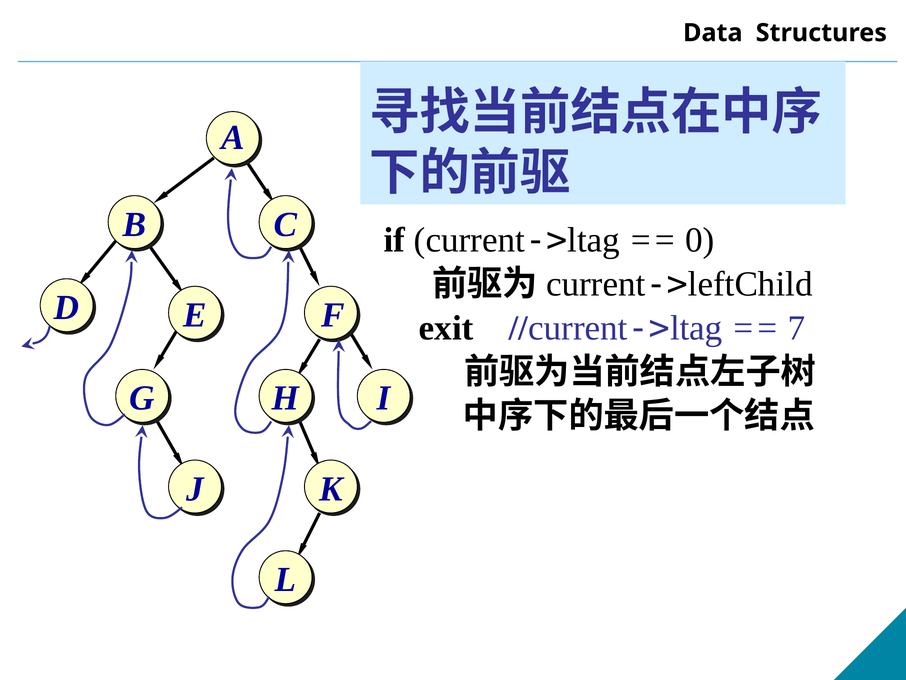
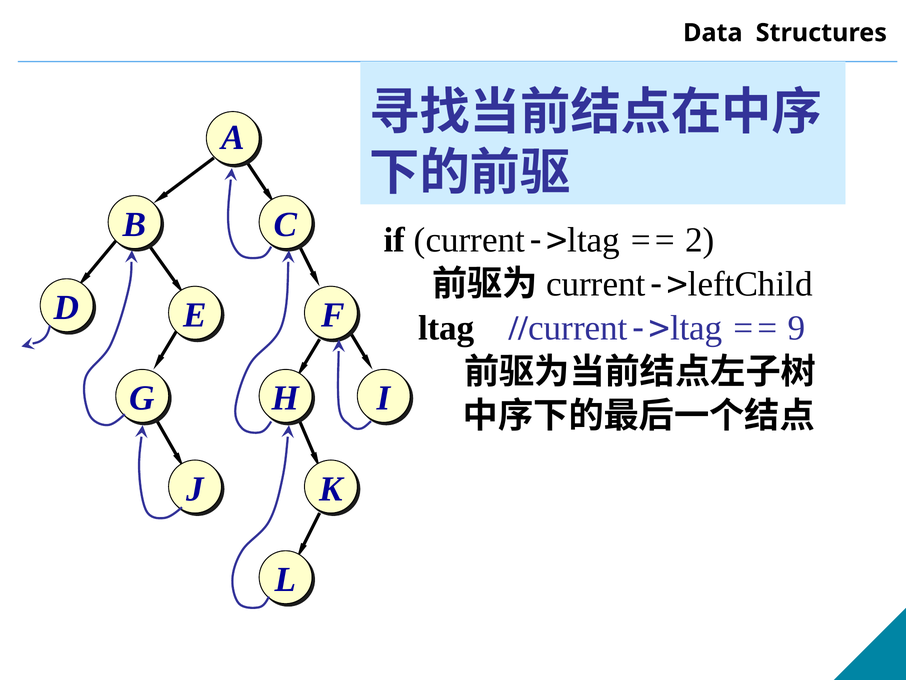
0: 0 -> 2
exit: exit -> ltag
7: 7 -> 9
